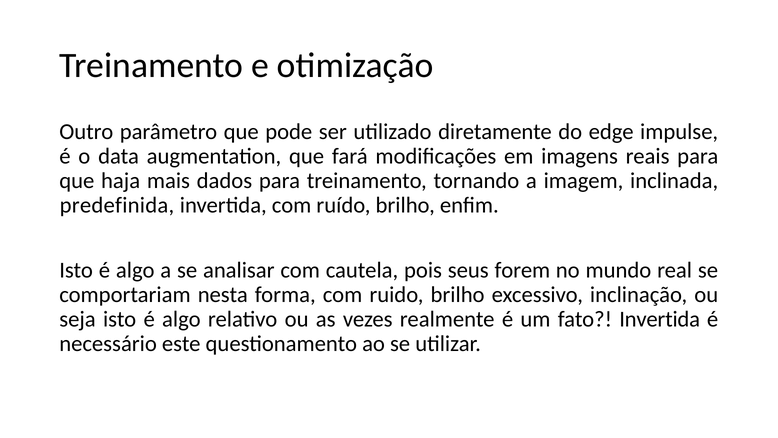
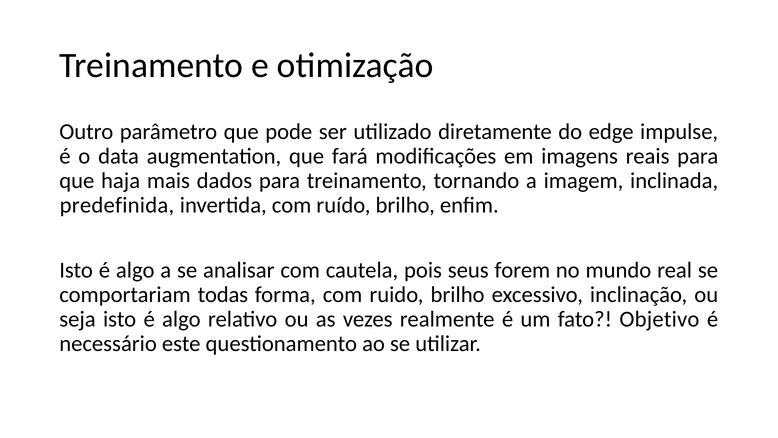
nesta: nesta -> todas
fato Invertida: Invertida -> Objetivo
